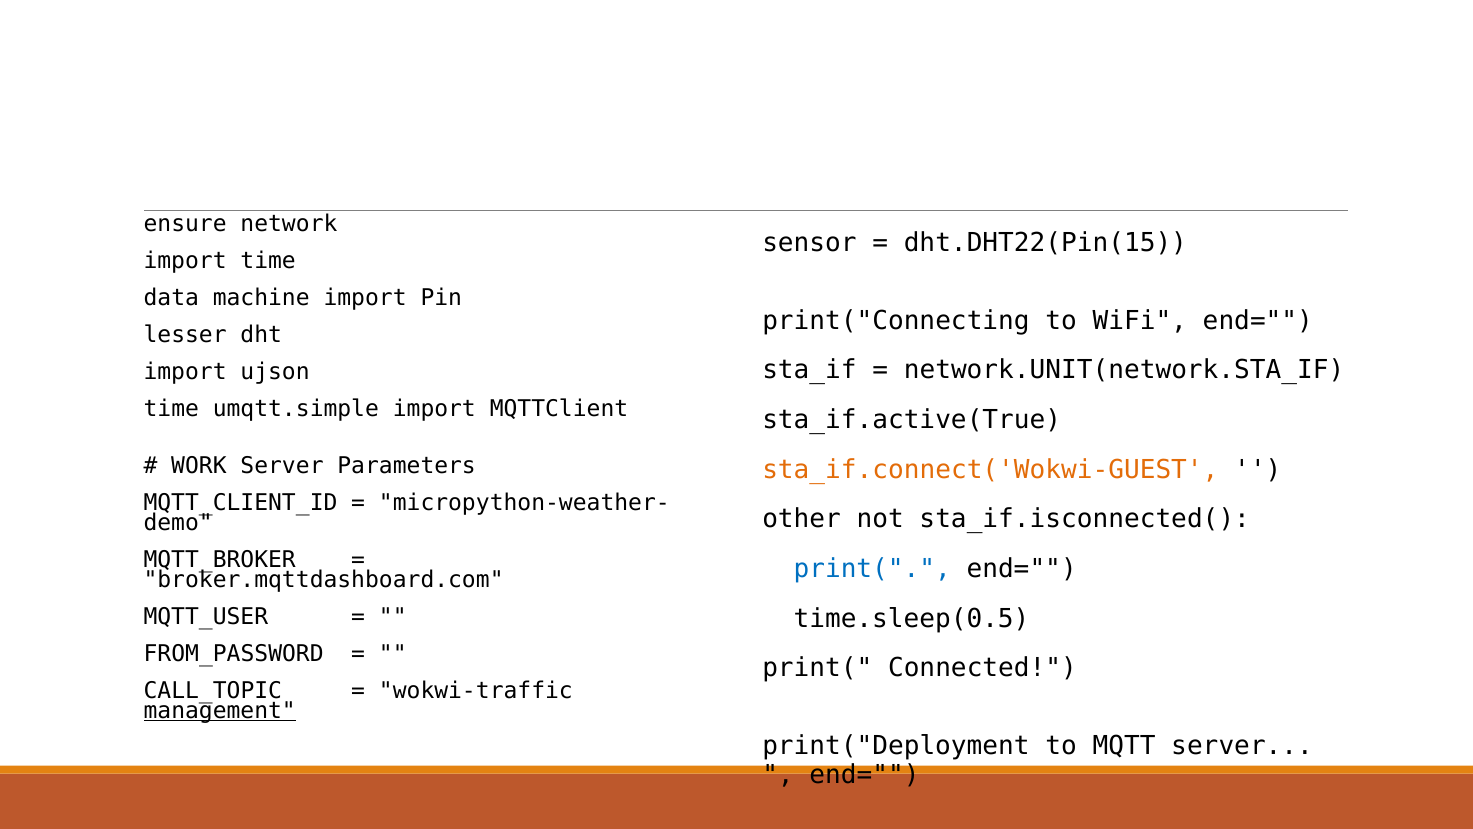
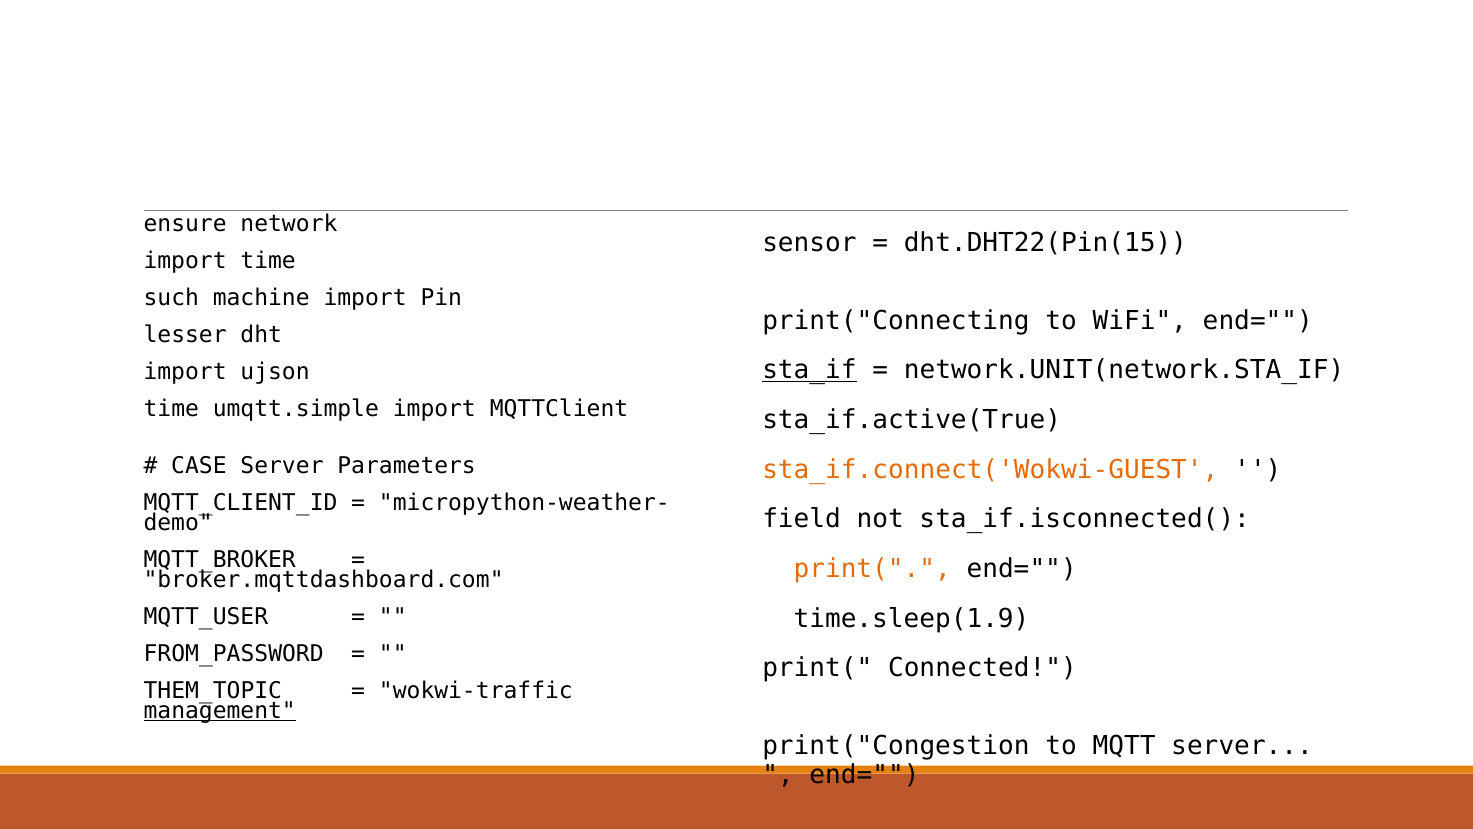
data: data -> such
sta_if underline: none -> present
WORK: WORK -> CASE
other: other -> field
print( at (872, 569) colour: blue -> orange
time.sleep(0.5: time.sleep(0.5 -> time.sleep(1.9
CALL_TOPIC: CALL_TOPIC -> THEM_TOPIC
print("Deployment: print("Deployment -> print("Congestion
